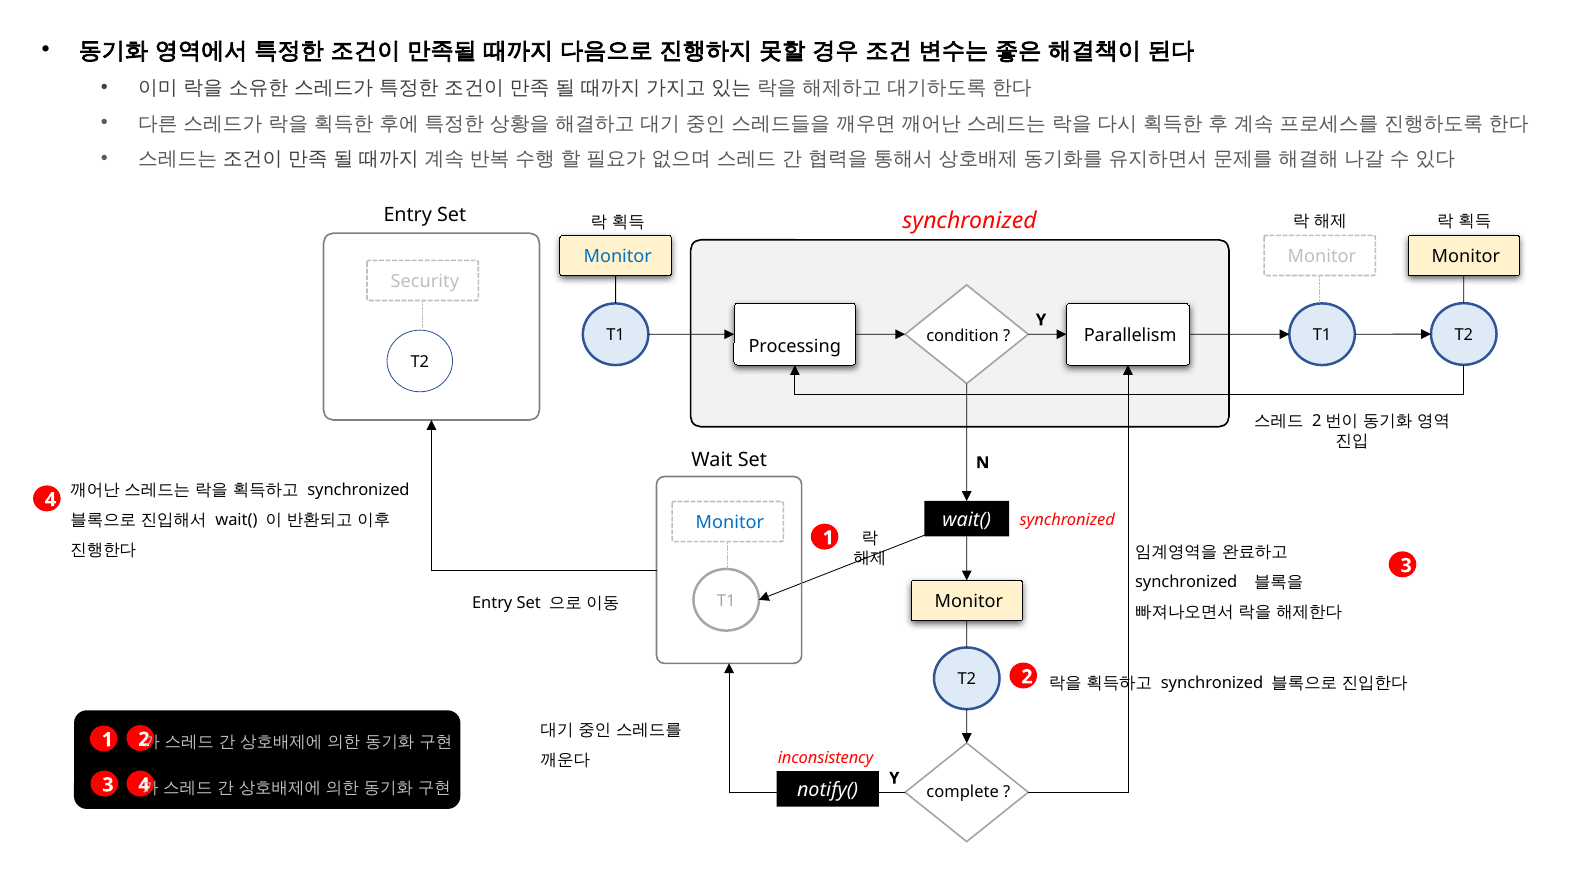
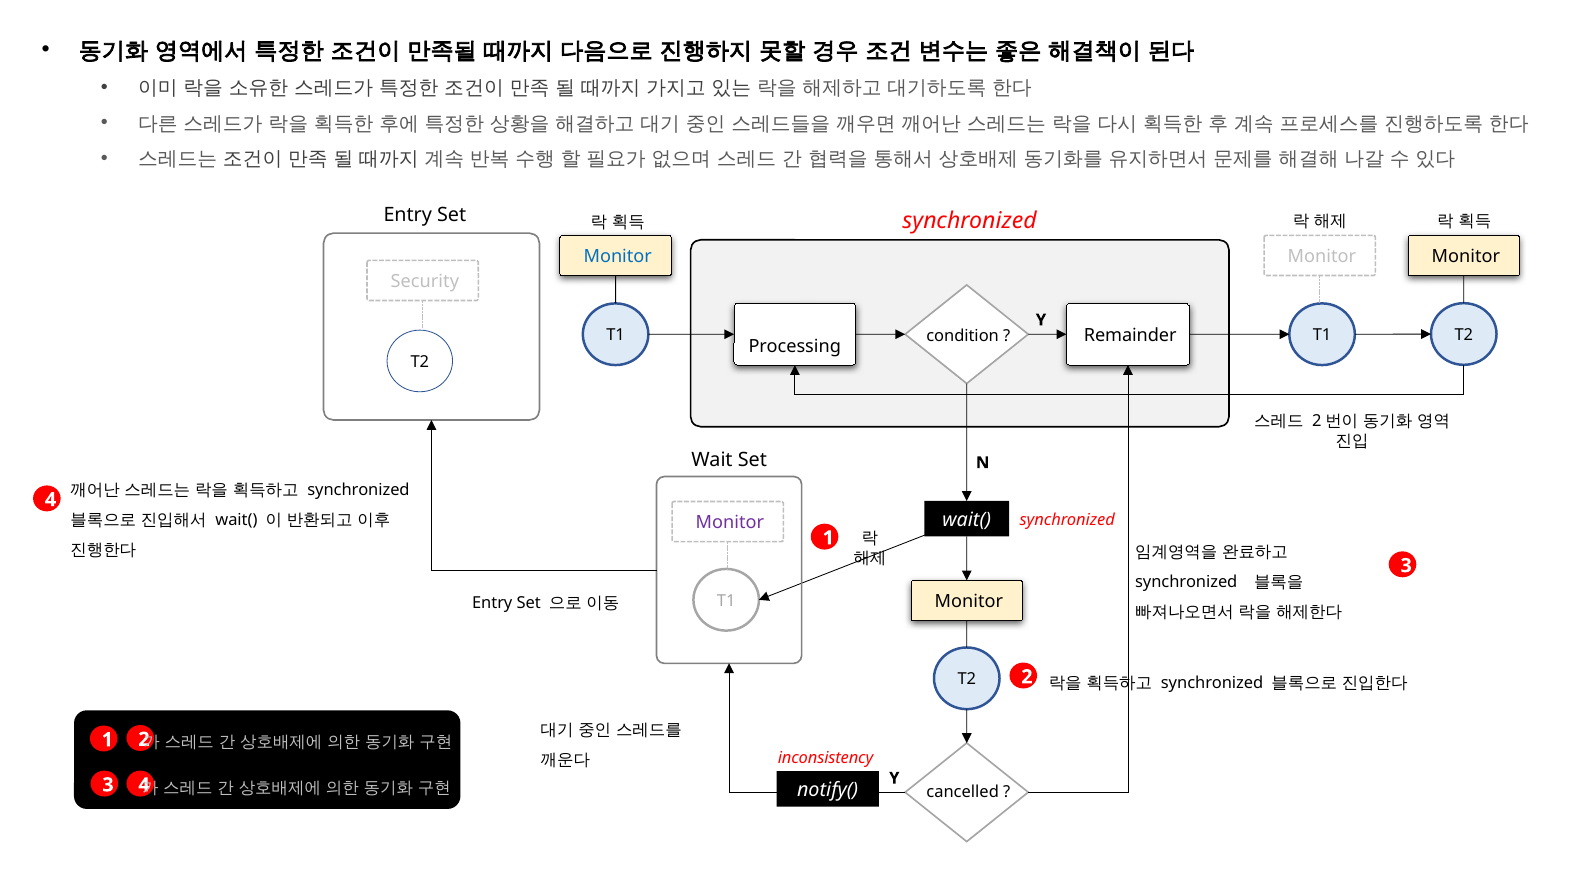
Parallelism: Parallelism -> Remainder
Monitor at (730, 523) colour: blue -> purple
complete: complete -> cancelled
